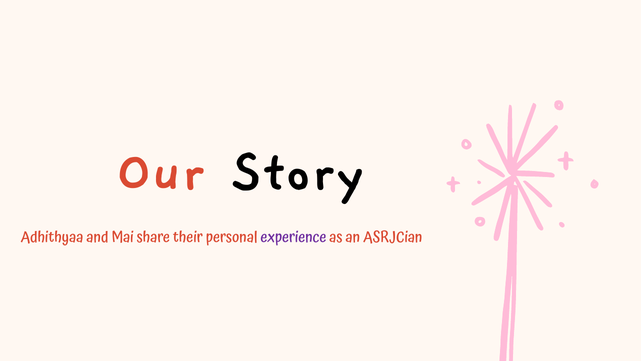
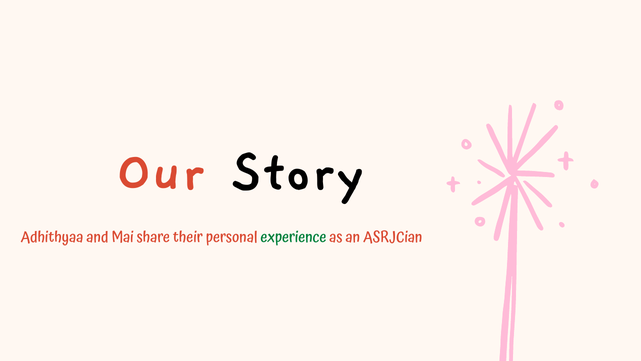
experience colour: purple -> green
